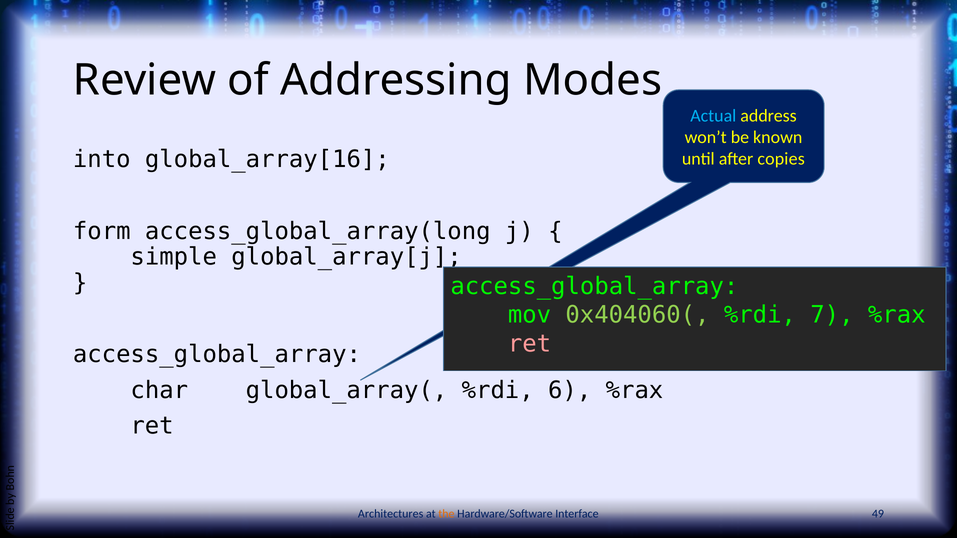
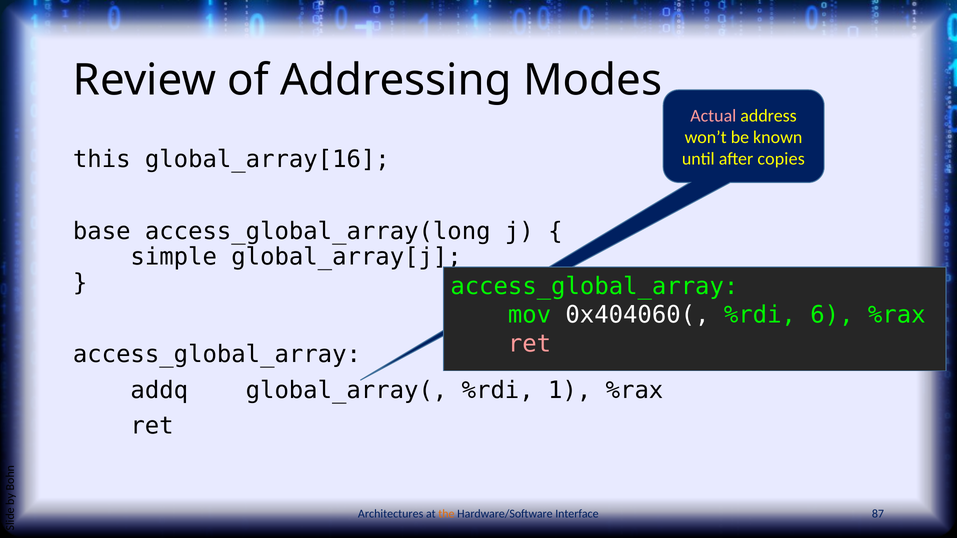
Actual colour: light blue -> pink
into: into -> this
form: form -> base
0x404060( colour: light green -> white
7: 7 -> 6
char: char -> addq
6: 6 -> 1
49: 49 -> 87
